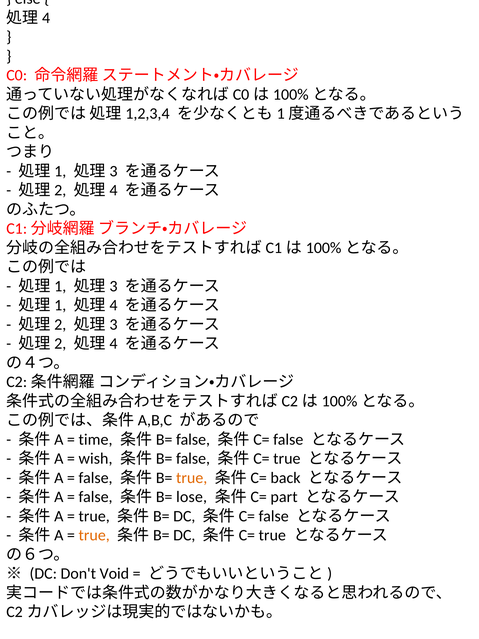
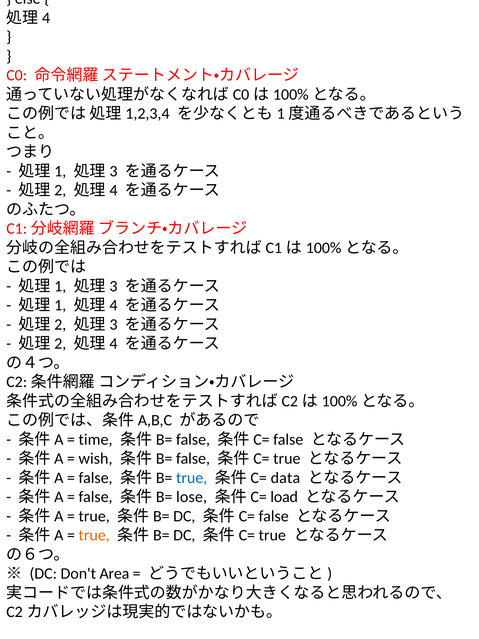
true at (192, 478) colour: orange -> blue
back: back -> data
part: part -> load
Don't Void: Void -> Area
